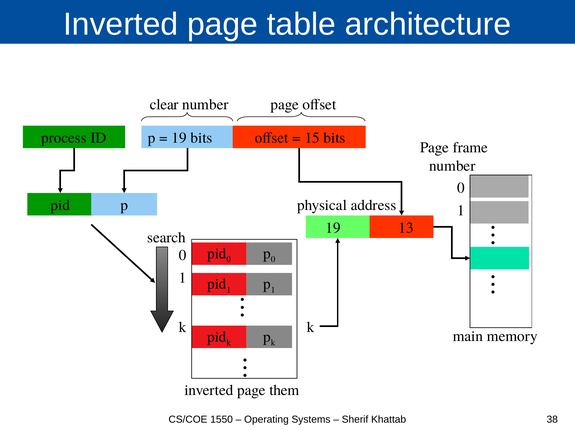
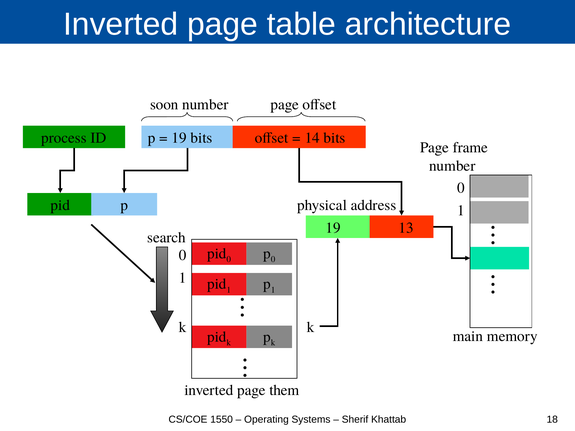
clear: clear -> soon
15: 15 -> 14
38: 38 -> 18
